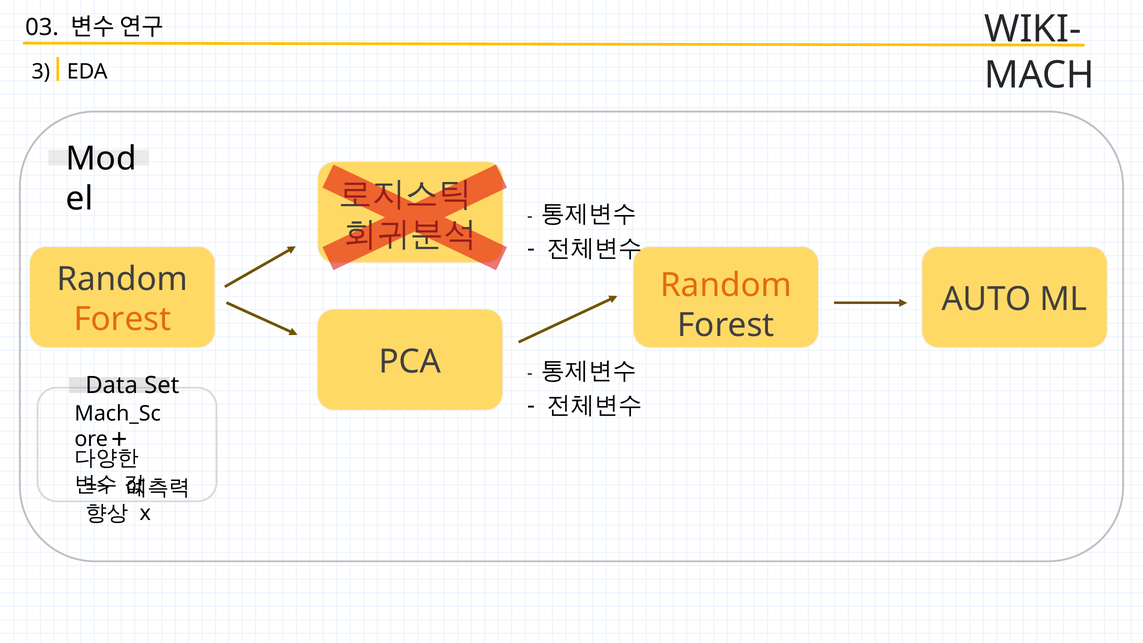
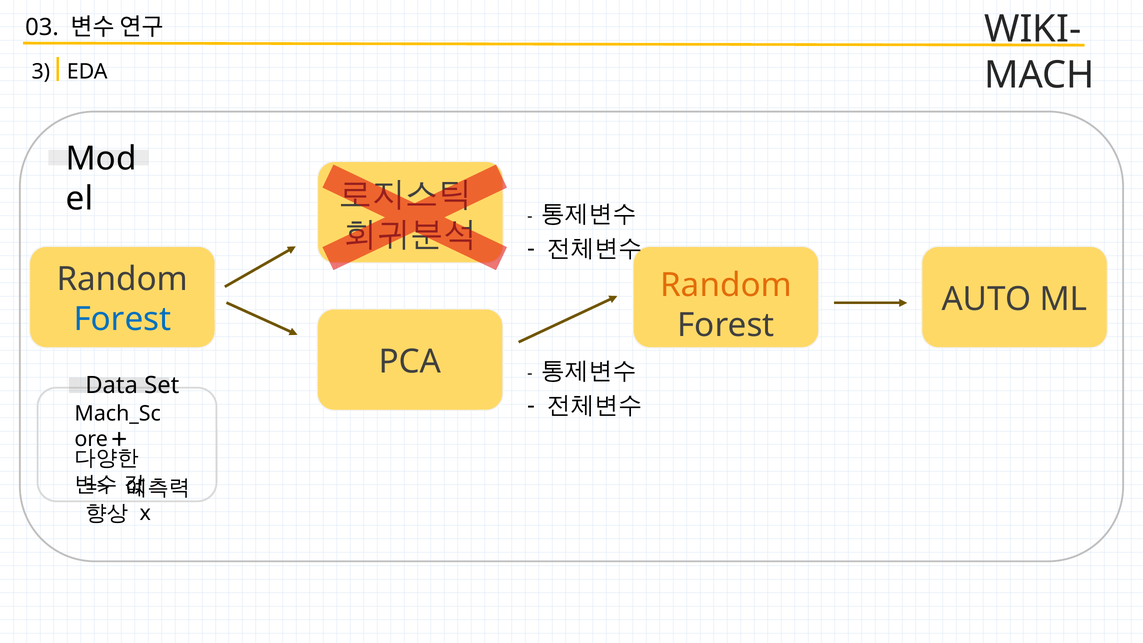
Forest at (122, 319) colour: orange -> blue
